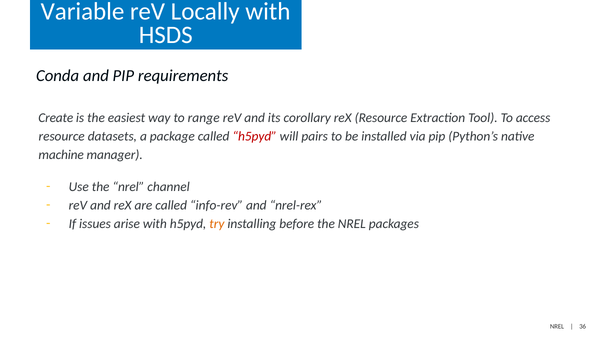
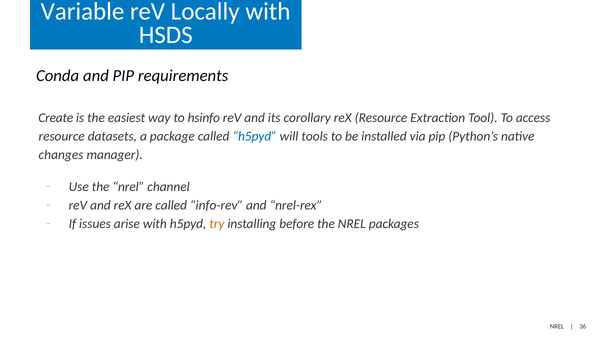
range: range -> hsinfo
h5pyd at (255, 136) colour: red -> blue
pairs: pairs -> tools
machine: machine -> changes
